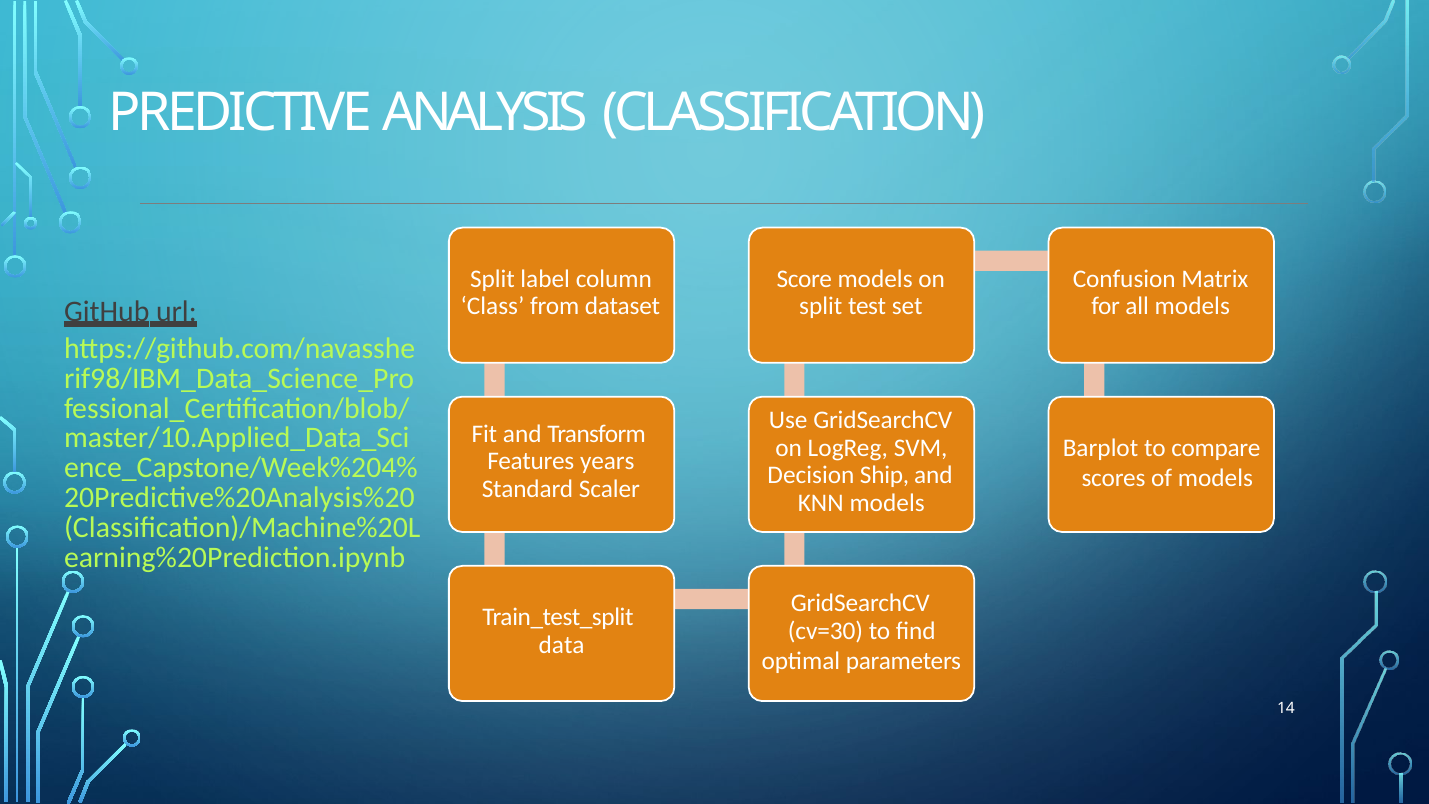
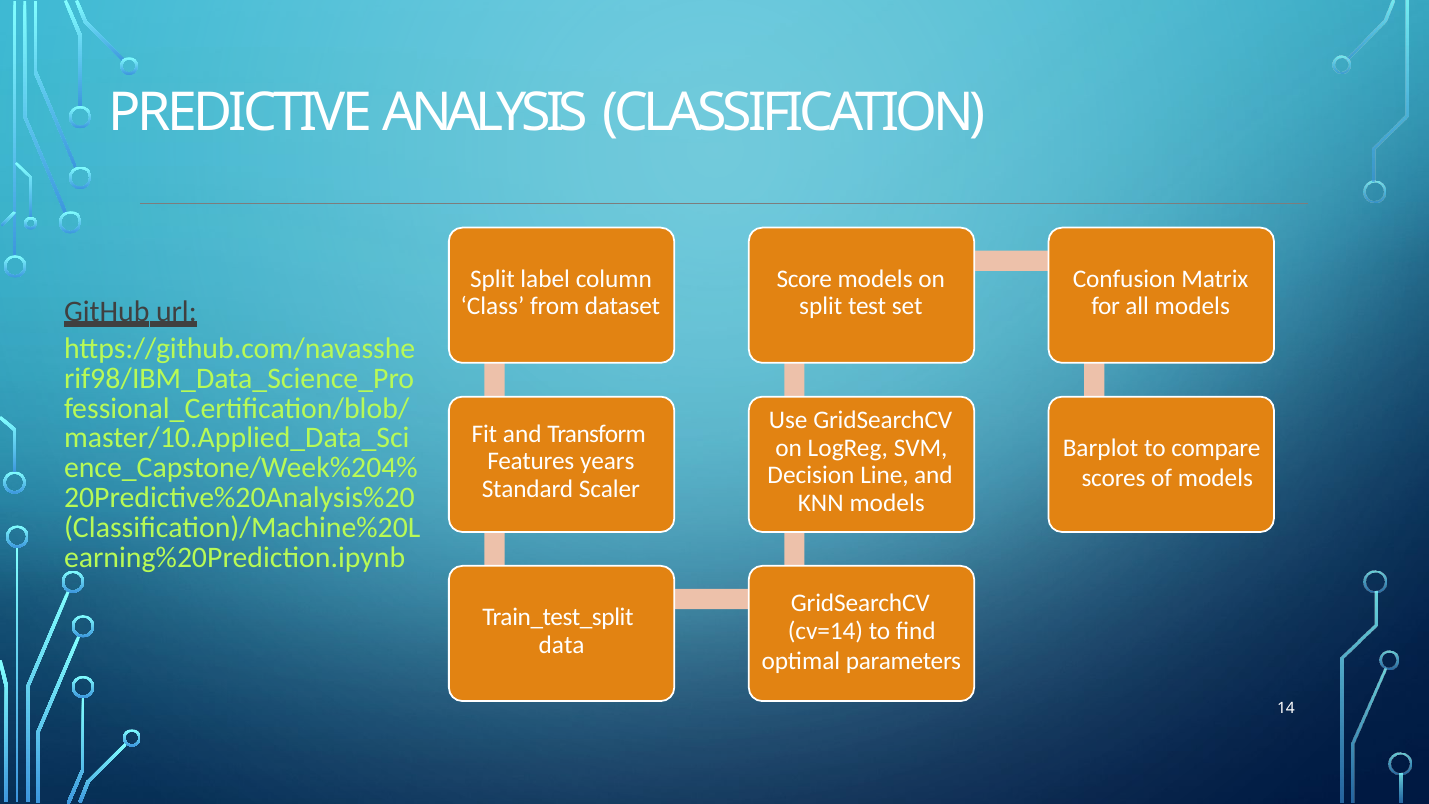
Ship: Ship -> Line
cv=30: cv=30 -> cv=14
